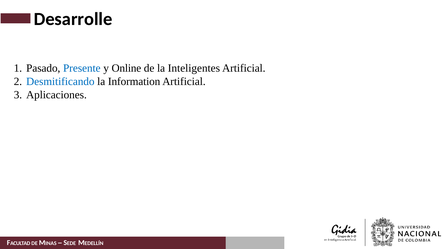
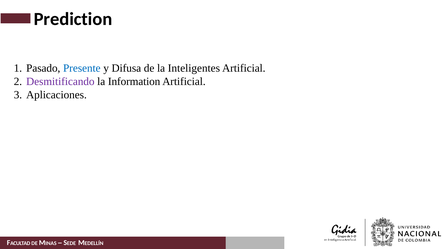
Desarrolle: Desarrolle -> Prediction
Online: Online -> Difusa
Desmitificando colour: blue -> purple
